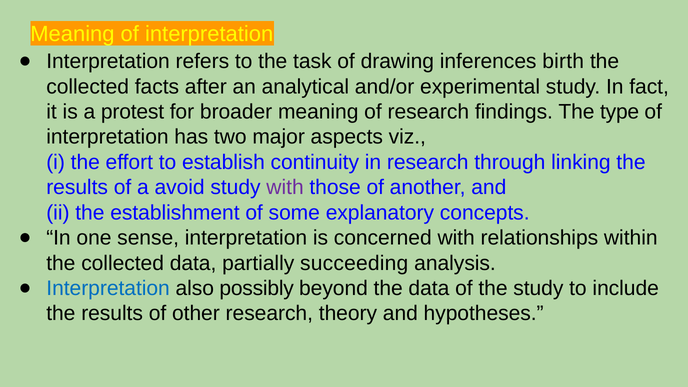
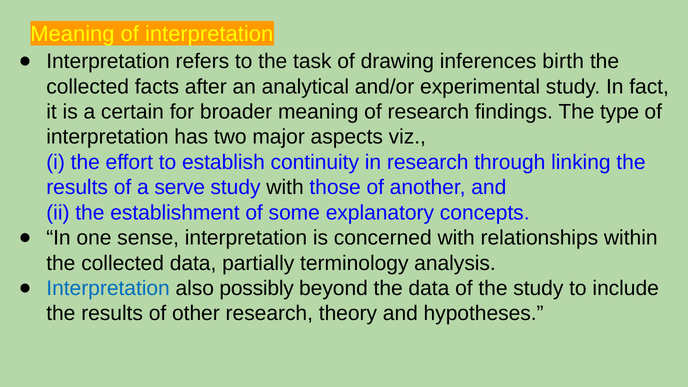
protest: protest -> certain
avoid: avoid -> serve
with at (285, 187) colour: purple -> black
succeeding: succeeding -> terminology
